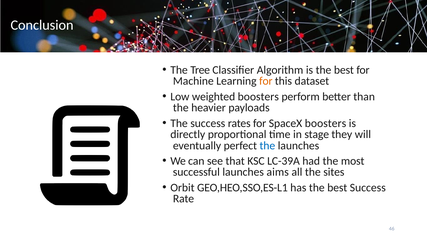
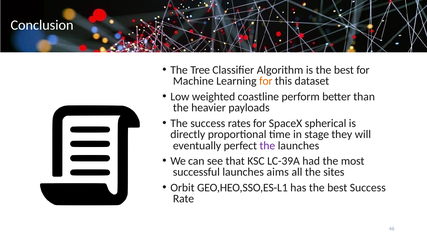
weighted boosters: boosters -> coastline
SpaceX boosters: boosters -> spherical
the at (267, 146) colour: blue -> purple
